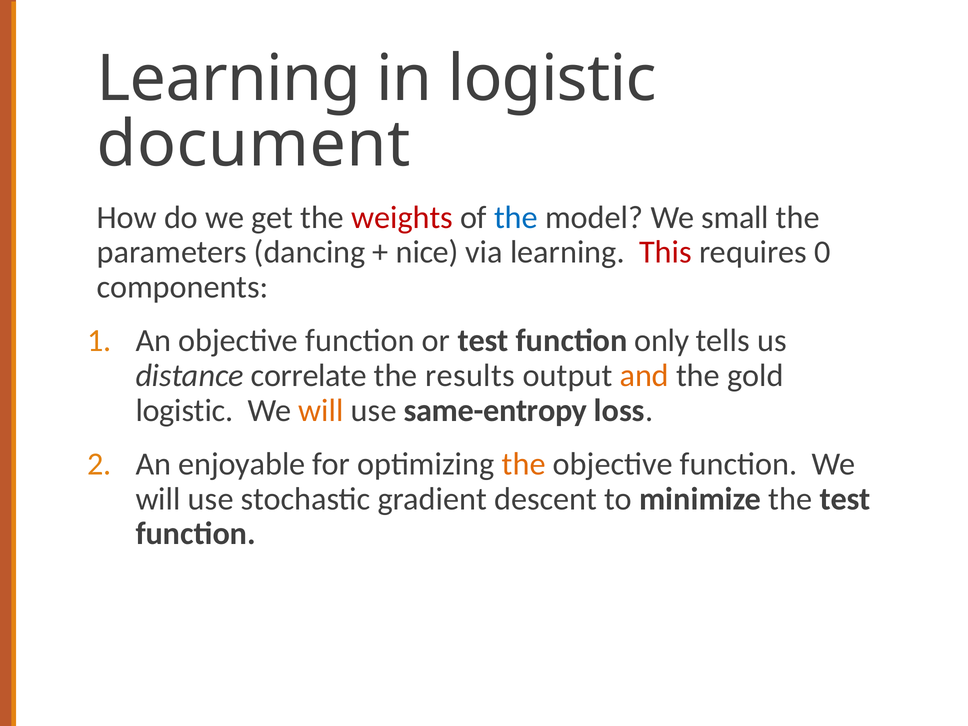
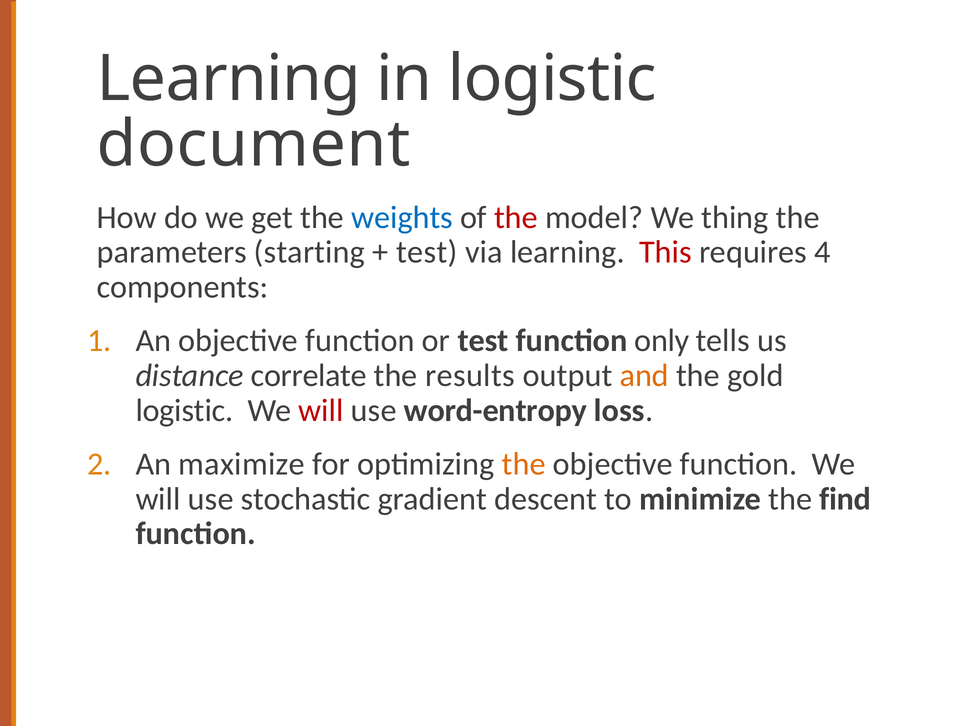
weights colour: red -> blue
the at (516, 217) colour: blue -> red
small: small -> thing
dancing: dancing -> starting
nice at (427, 252): nice -> test
0: 0 -> 4
will at (321, 410) colour: orange -> red
same-entropy: same-entropy -> word-entropy
enjoyable: enjoyable -> maximize
the test: test -> find
